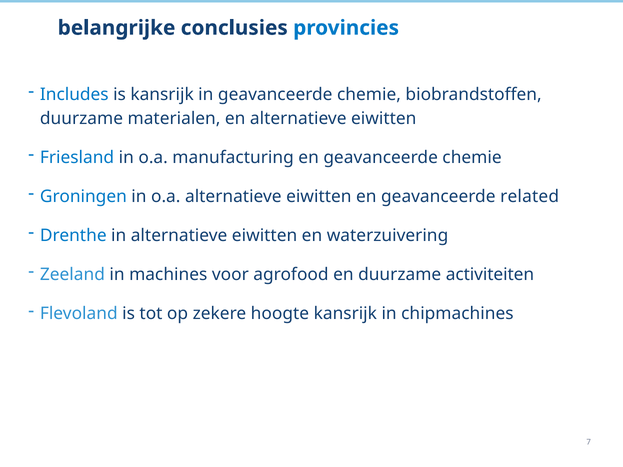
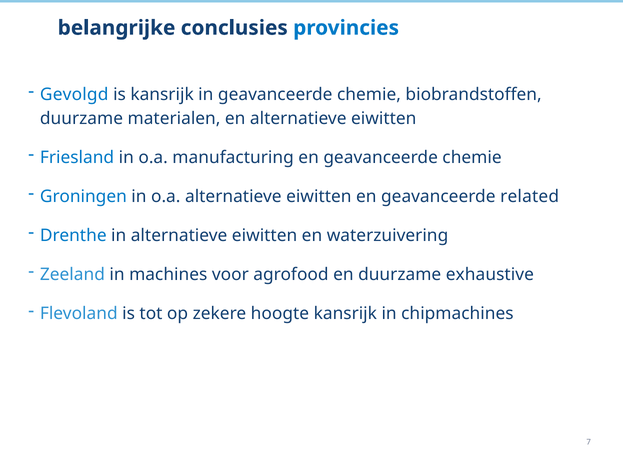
Includes: Includes -> Gevolgd
activiteiten: activiteiten -> exhaustive
